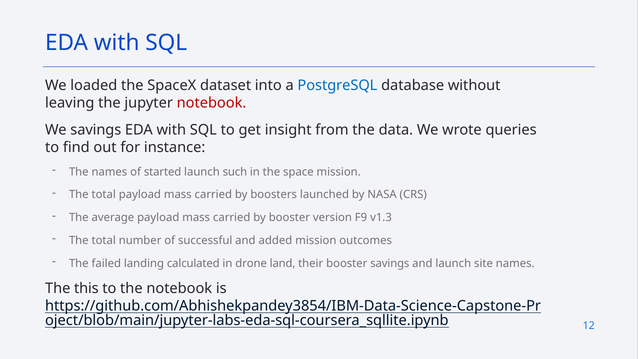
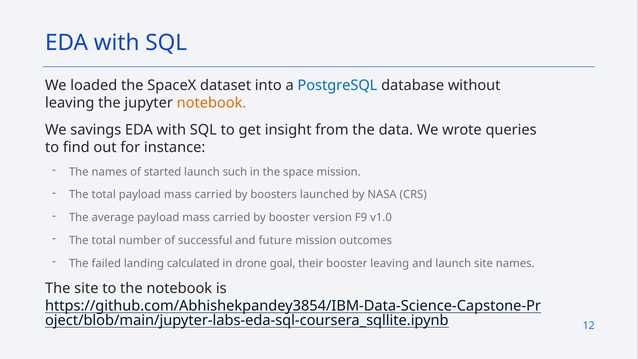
notebook at (212, 103) colour: red -> orange
v1.3: v1.3 -> v1.0
added: added -> future
land: land -> goal
booster savings: savings -> leaving
The this: this -> site
